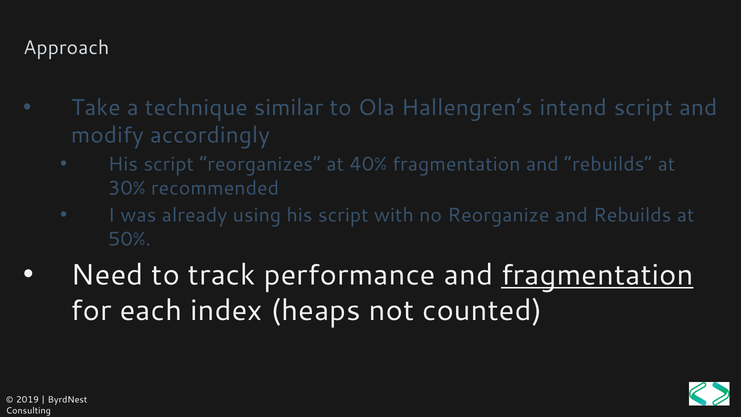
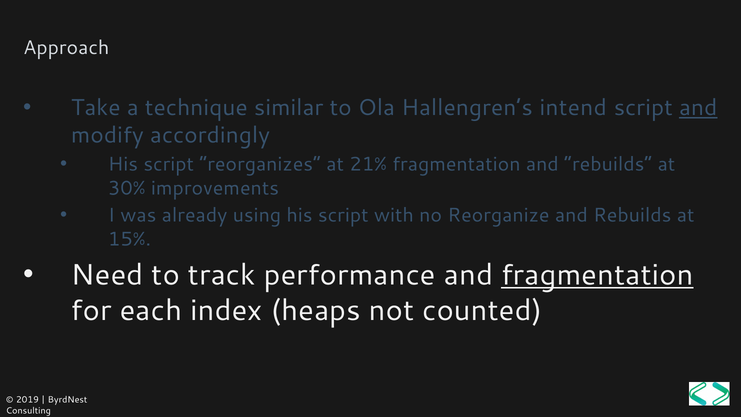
and at (698, 108) underline: none -> present
40%: 40% -> 21%
recommended: recommended -> improvements
50%: 50% -> 15%
